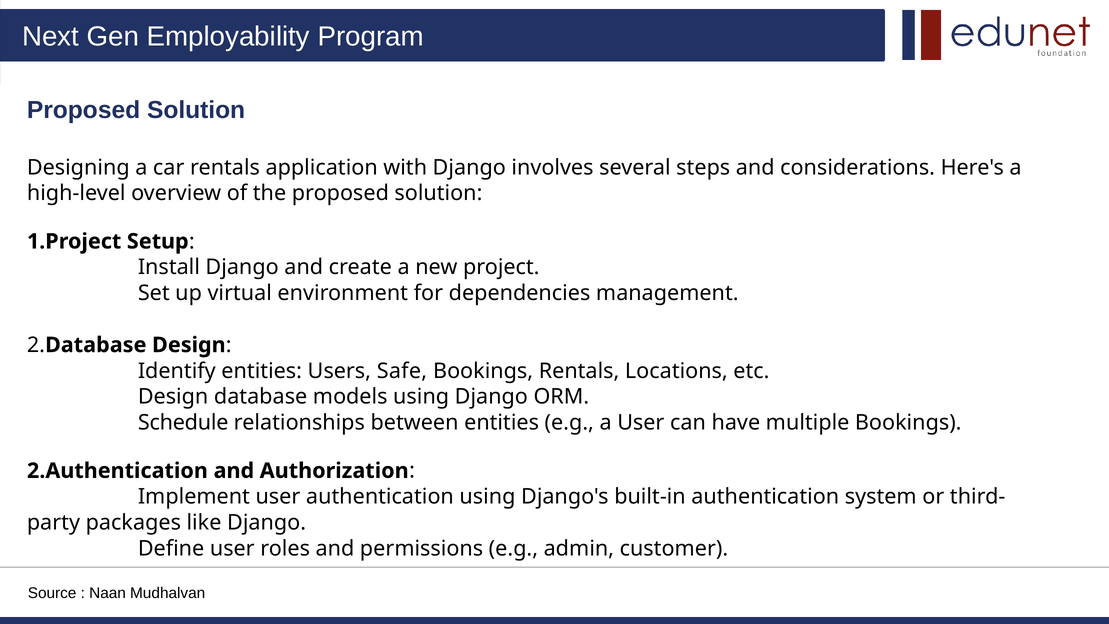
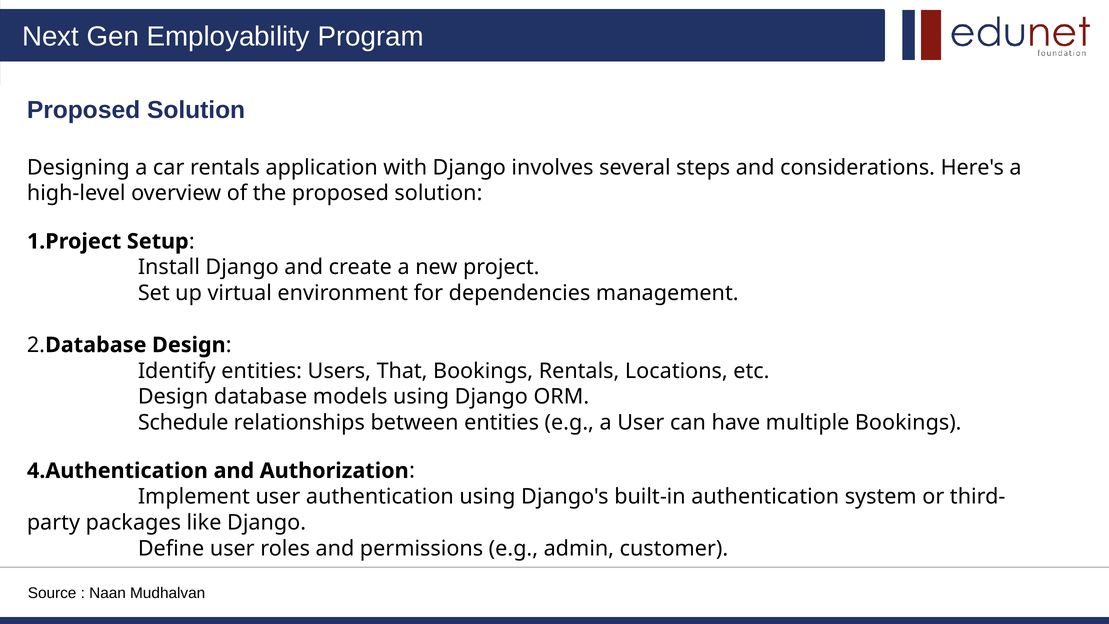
Safe: Safe -> That
2.Authentication: 2.Authentication -> 4.Authentication
